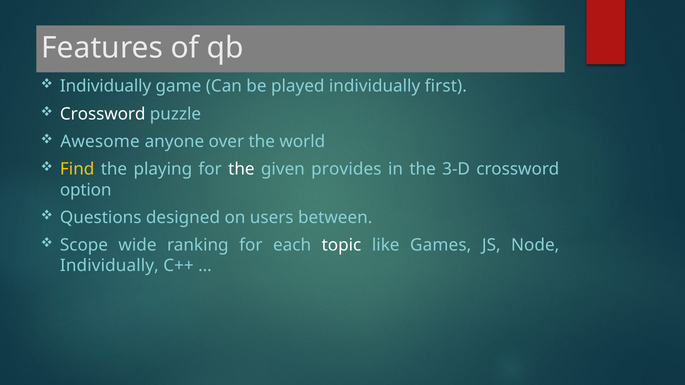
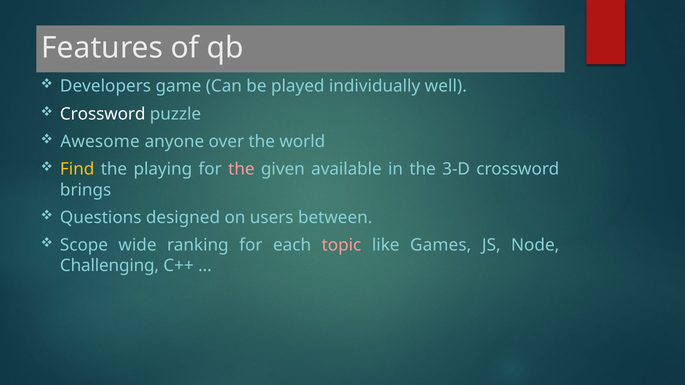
Individually at (106, 86): Individually -> Developers
first: first -> well
the at (241, 169) colour: white -> pink
provides: provides -> available
option: option -> brings
topic colour: white -> pink
Individually at (109, 266): Individually -> Challenging
